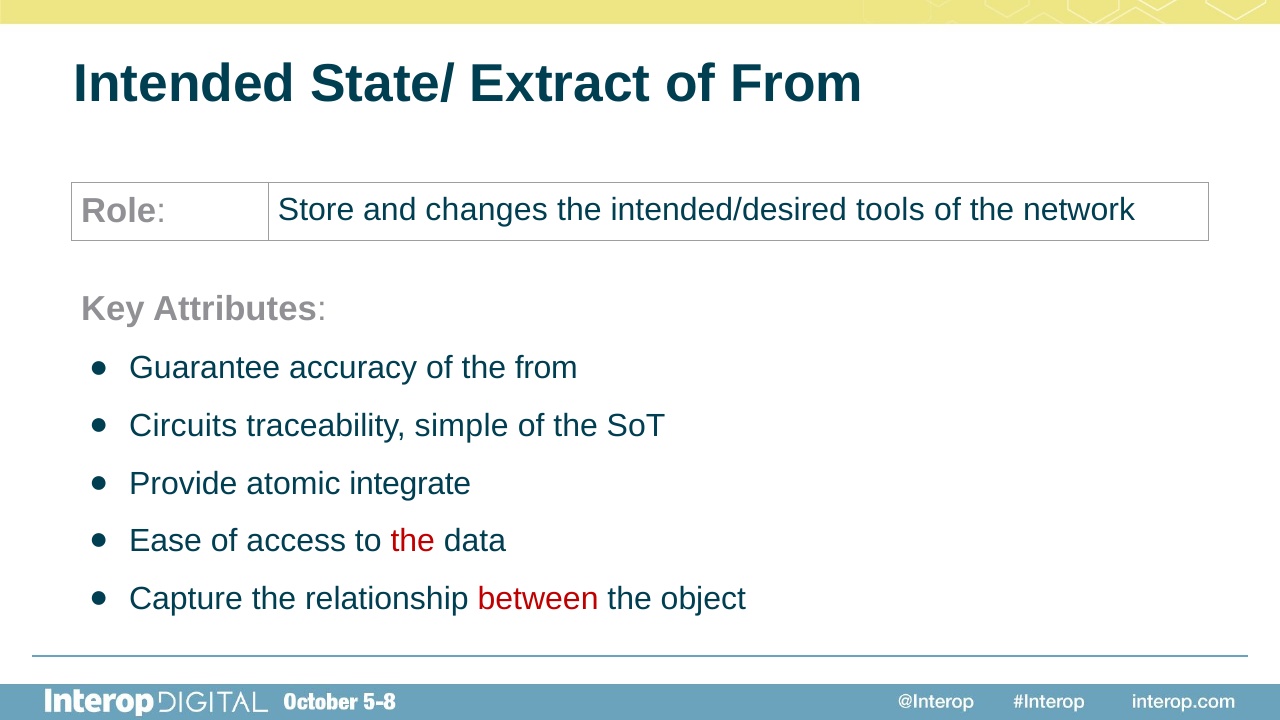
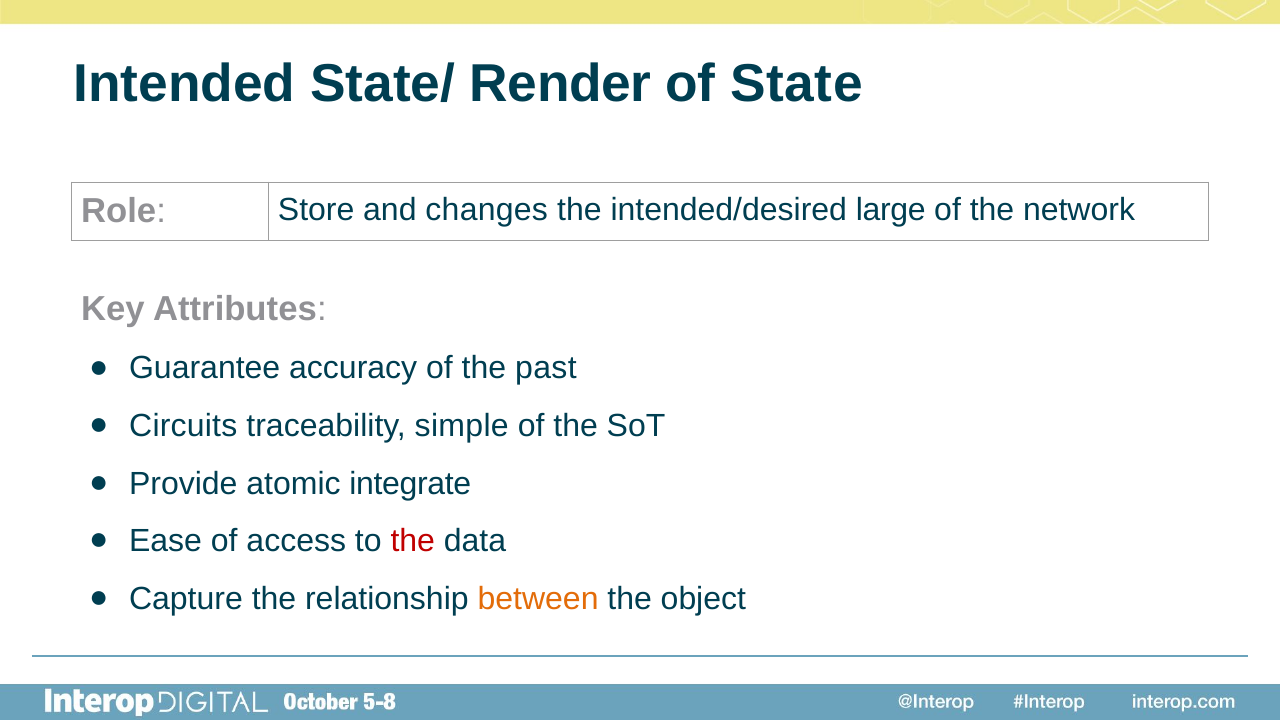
Extract: Extract -> Render
of From: From -> State
tools: tools -> large
the from: from -> past
between colour: red -> orange
